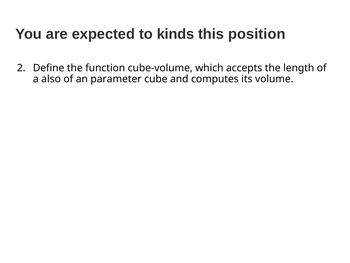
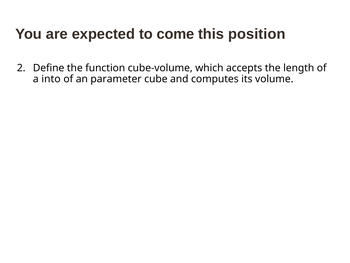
kinds: kinds -> come
also: also -> into
